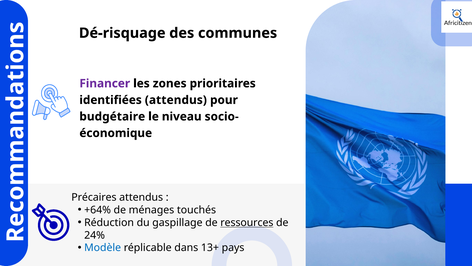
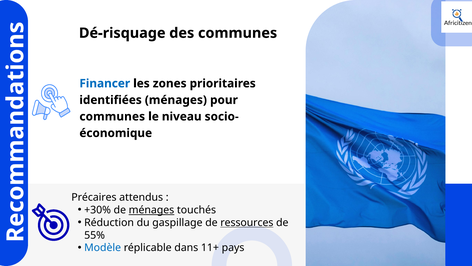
Financer colour: purple -> blue
identifiées attendus: attendus -> ménages
budgétaire at (112, 116): budgétaire -> communes
+64%: +64% -> +30%
ménages at (151, 210) underline: none -> present
24%: 24% -> 55%
13+: 13+ -> 11+
